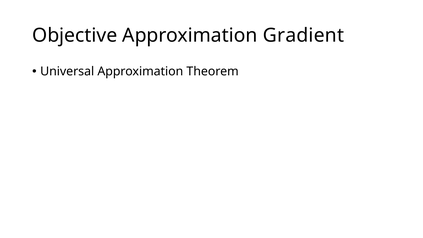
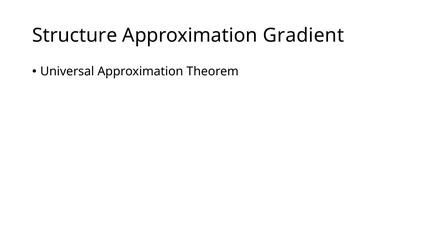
Objective: Objective -> Structure
